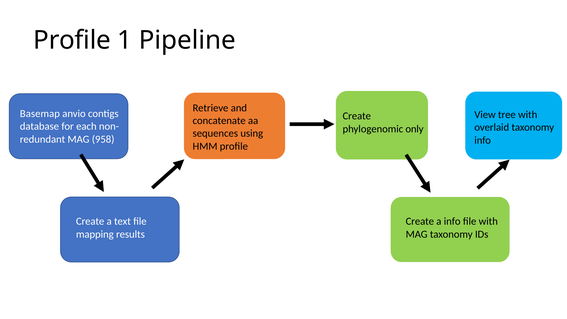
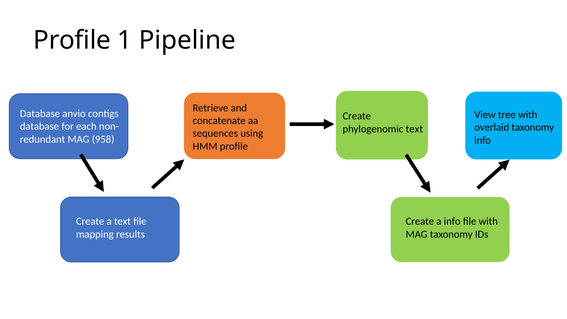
Basemap at (40, 114): Basemap -> Database
phylogenomic only: only -> text
